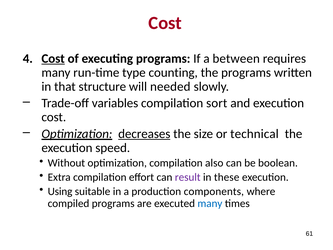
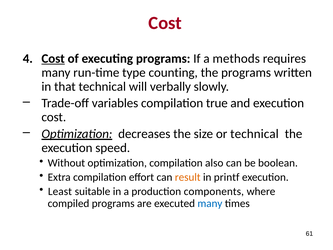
between: between -> methods
that structure: structure -> technical
needed: needed -> verbally
sort: sort -> true
decreases underline: present -> none
result colour: purple -> orange
these: these -> printf
Using: Using -> Least
